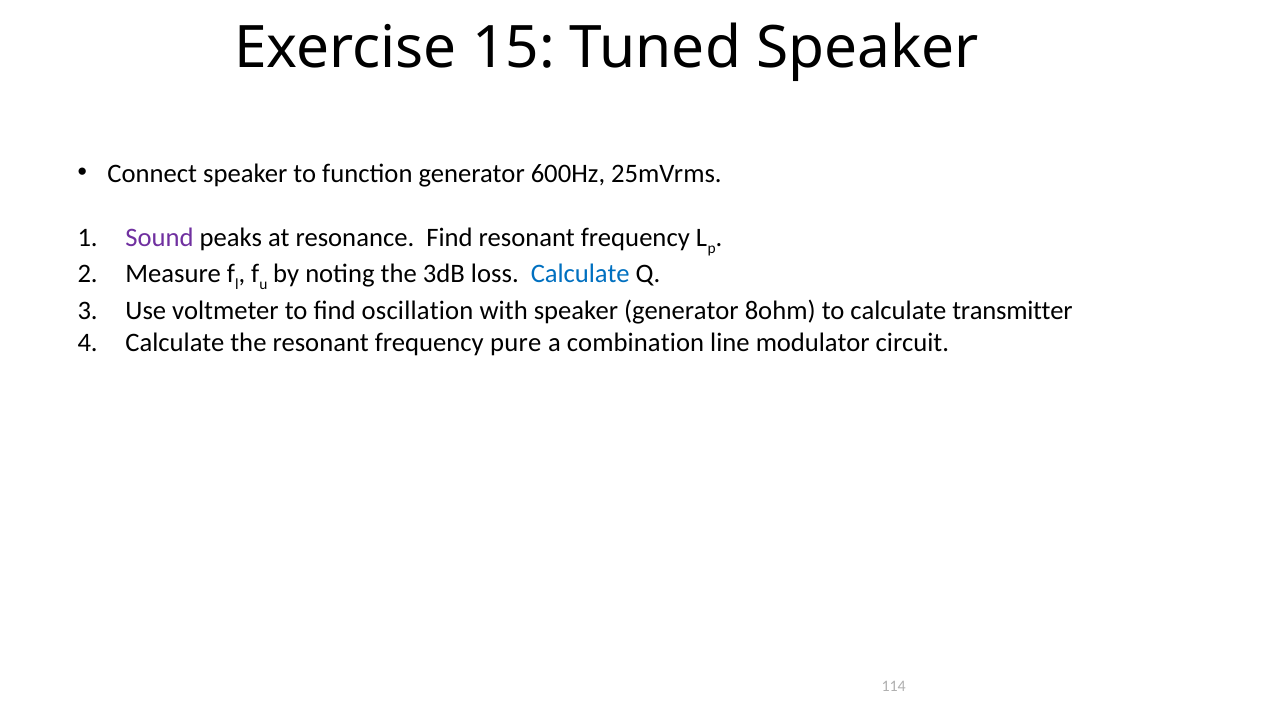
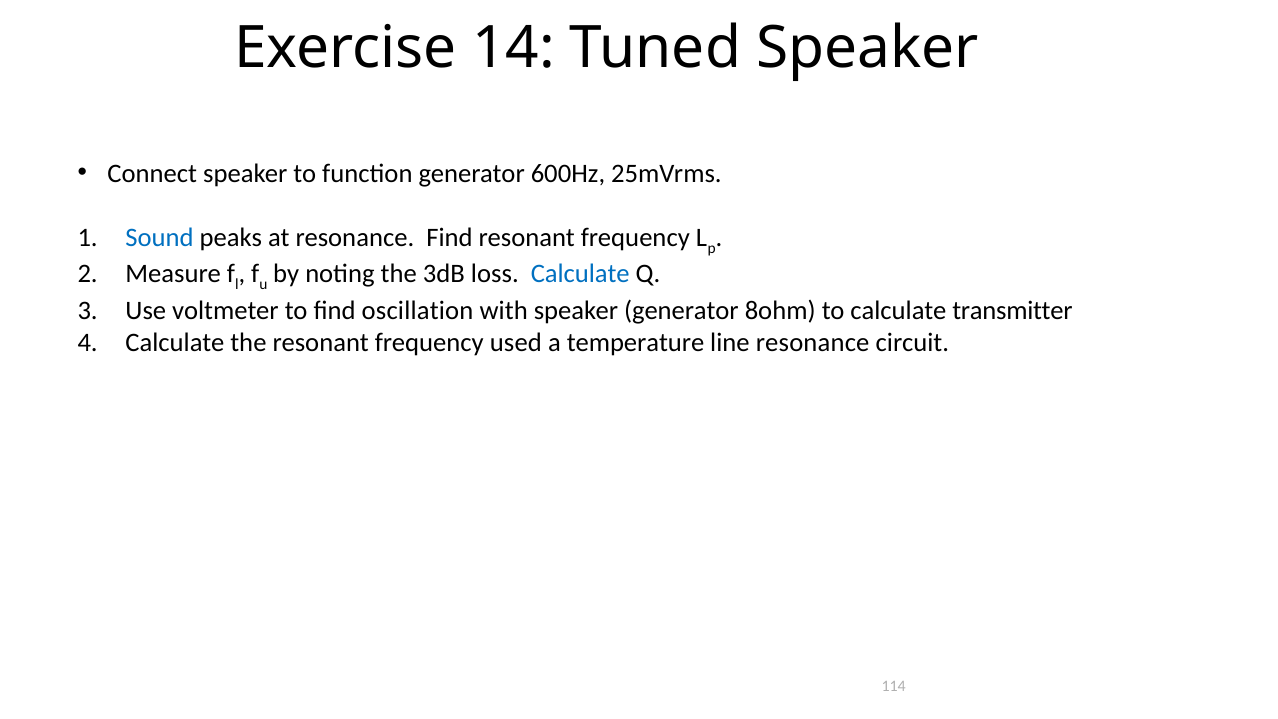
15: 15 -> 14
Sound colour: purple -> blue
pure: pure -> used
combination: combination -> temperature
line modulator: modulator -> resonance
